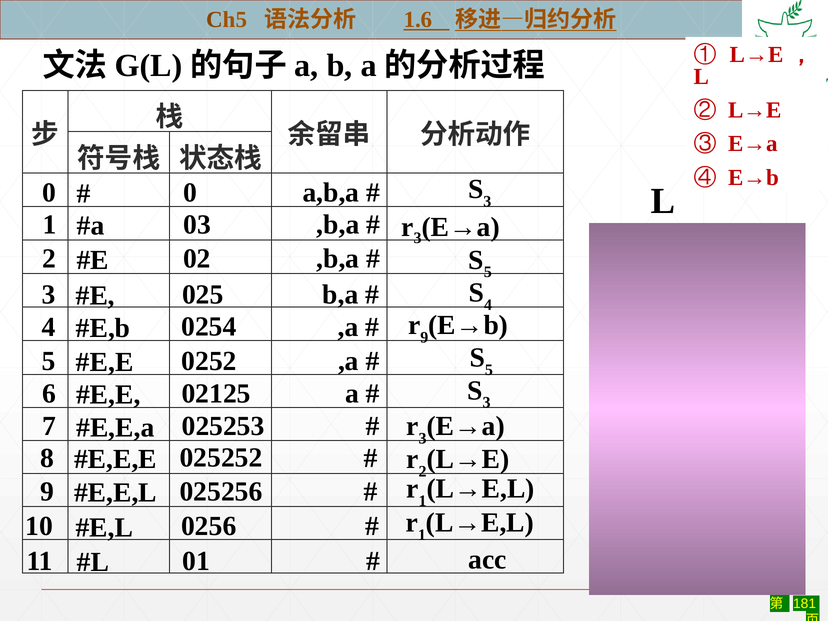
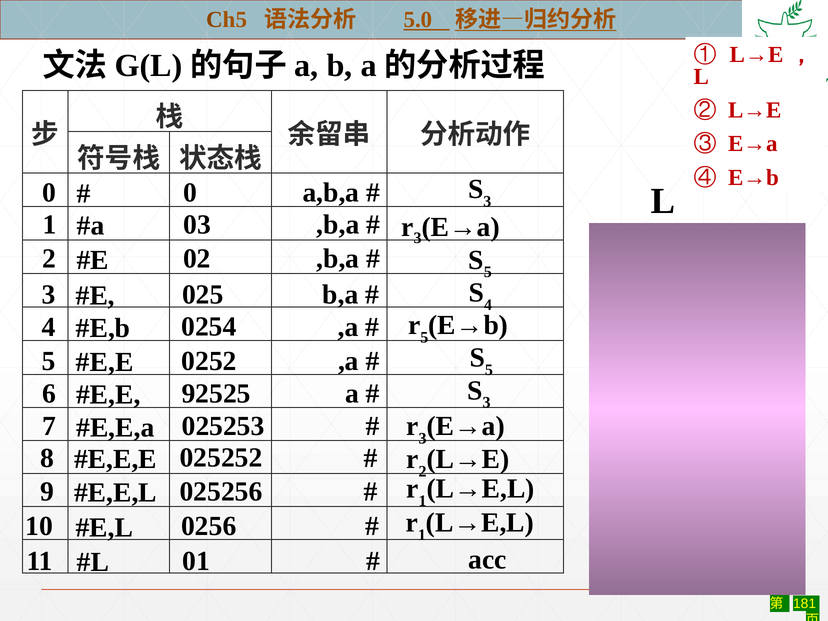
1.6: 1.6 -> 5.0
9 at (424, 337): 9 -> 5
02125: 02125 -> 92525
